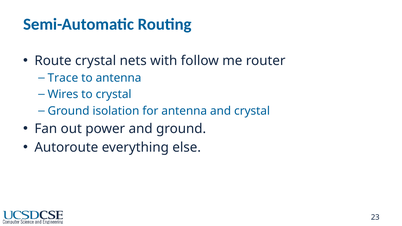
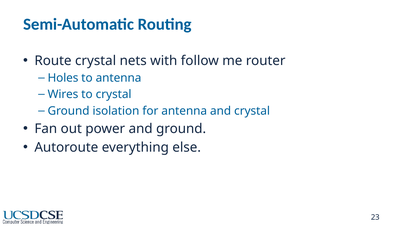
Trace: Trace -> Holes
